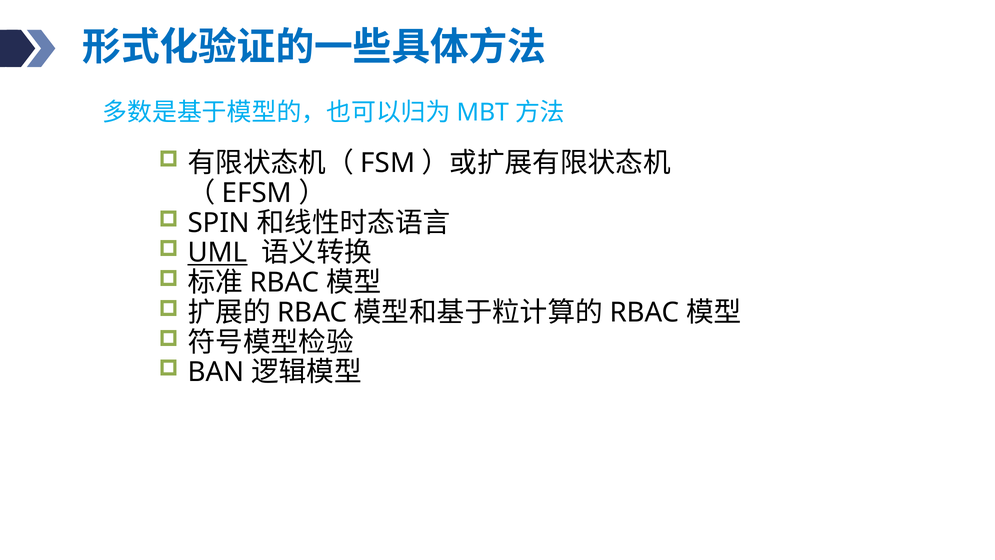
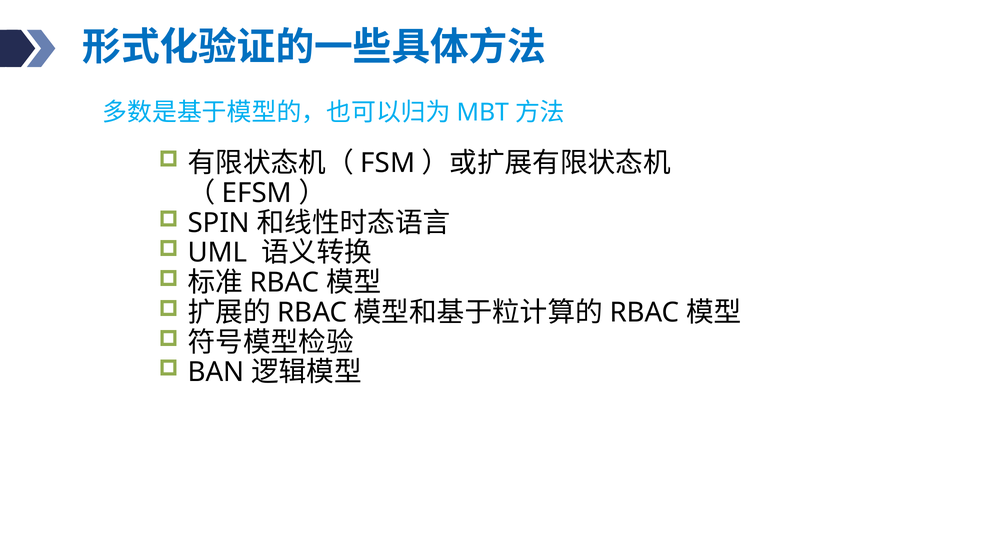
UML underline: present -> none
